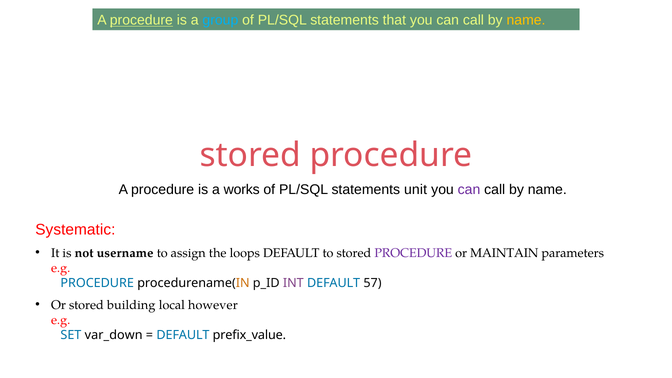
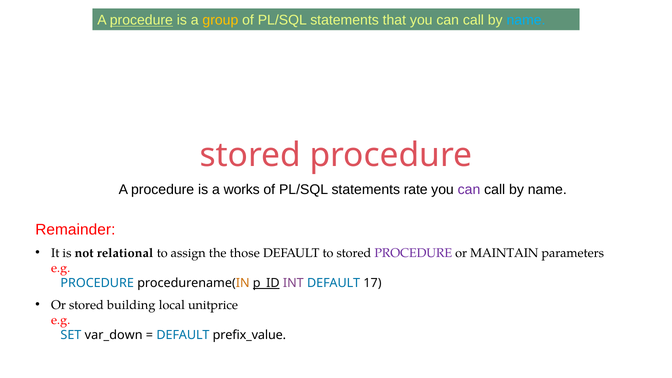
group colour: light blue -> yellow
name at (526, 20) colour: yellow -> light blue
unit: unit -> rate
Systematic: Systematic -> Remainder
username: username -> relational
loops: loops -> those
p_ID underline: none -> present
57: 57 -> 17
however: however -> unitprice
